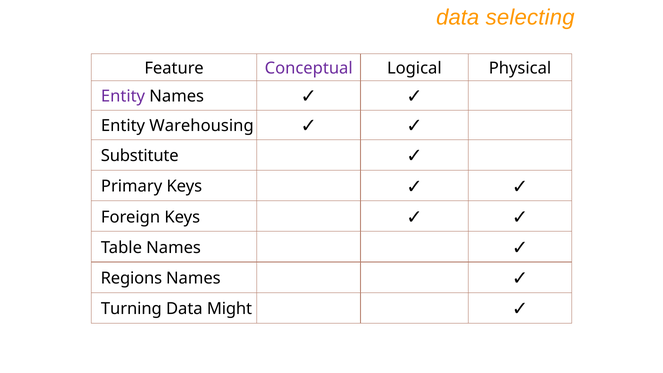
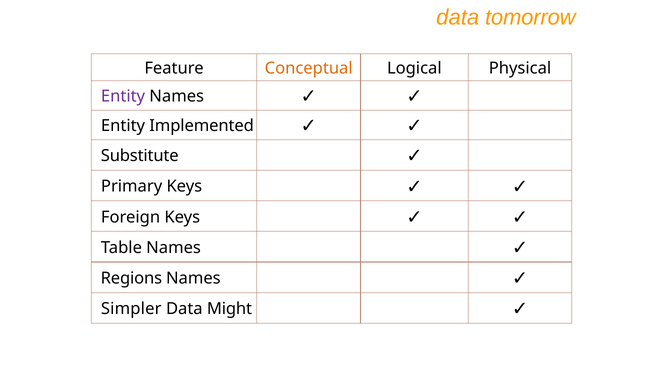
selecting: selecting -> tomorrow
Conceptual colour: purple -> orange
Warehousing: Warehousing -> Implemented
Turning: Turning -> Simpler
